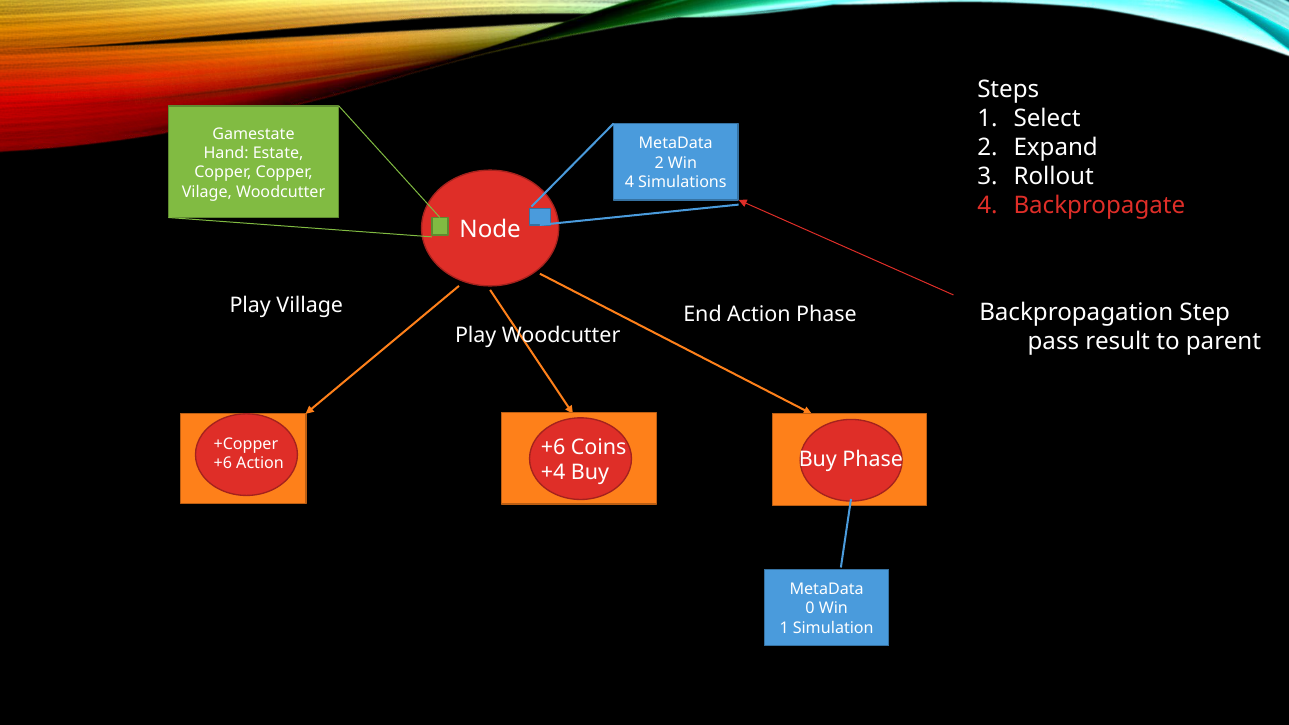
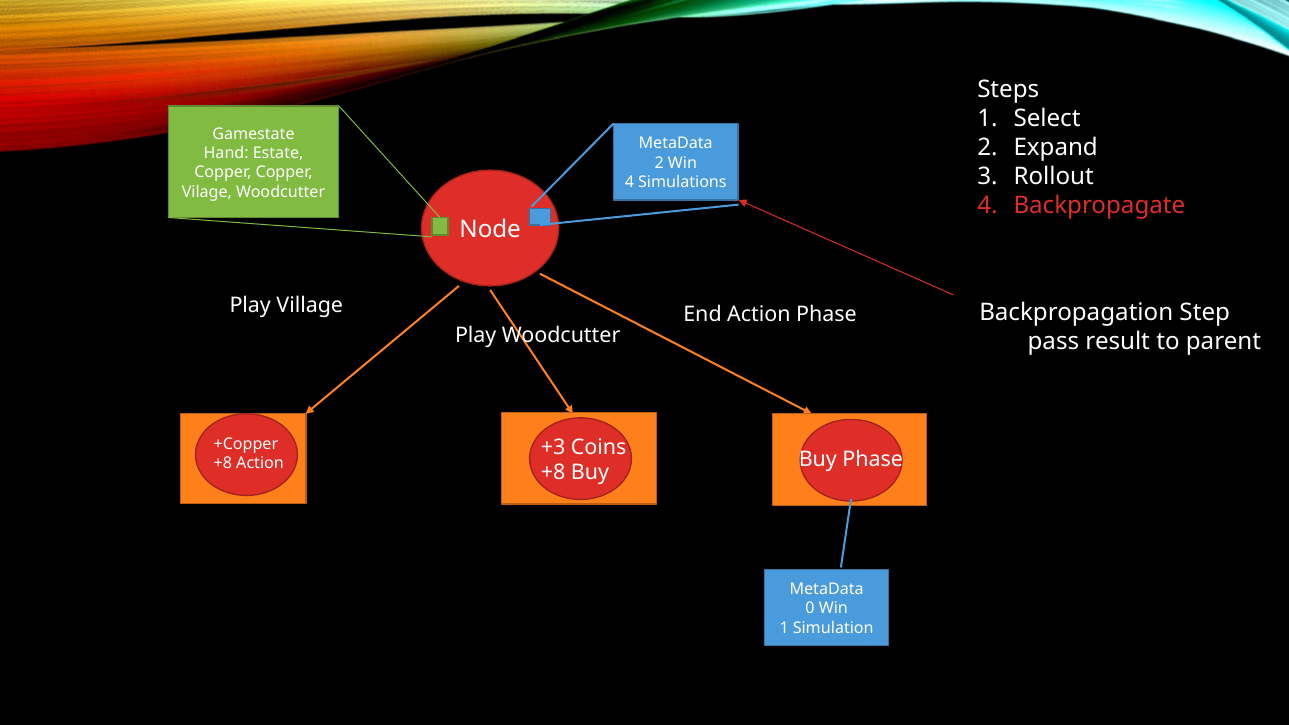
+6 at (553, 447): +6 -> +3
+6 at (223, 463): +6 -> +8
+4 at (553, 473): +4 -> +8
